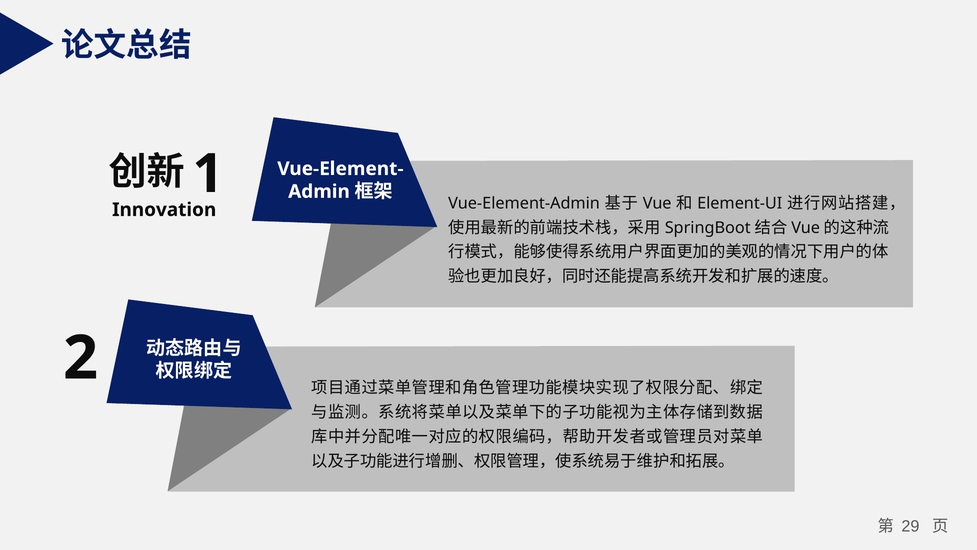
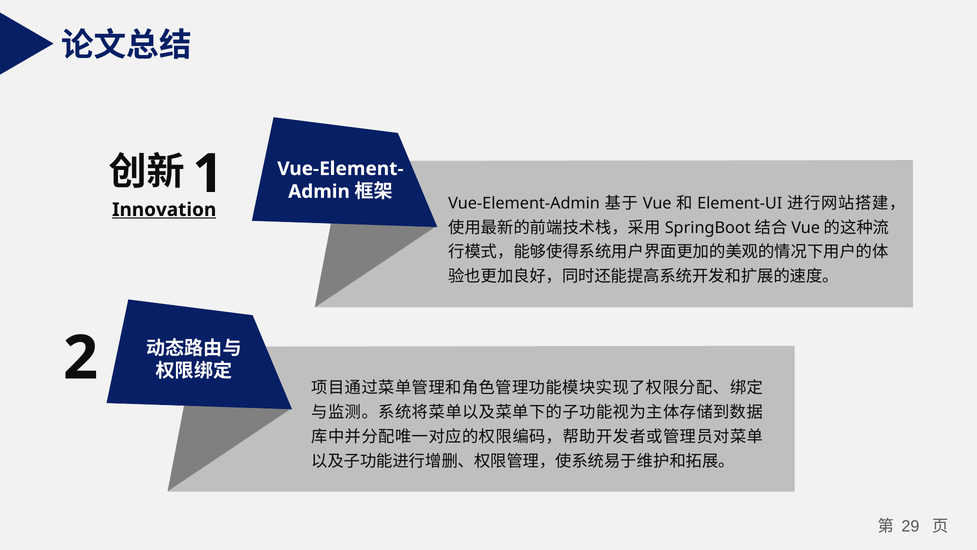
Innovation underline: none -> present
